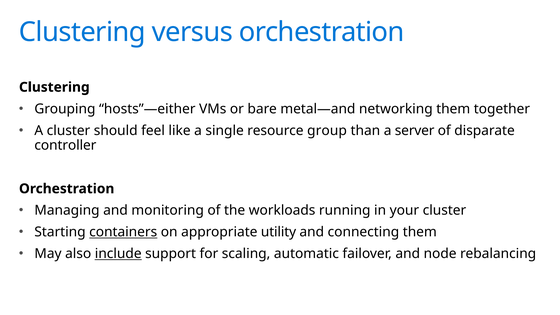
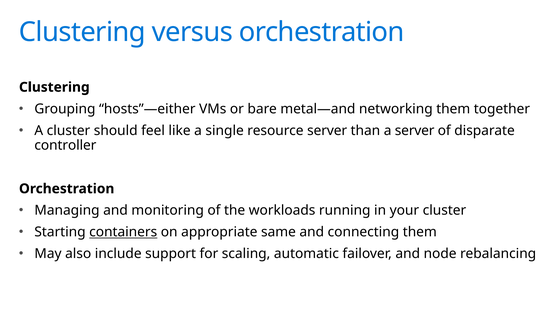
resource group: group -> server
utility: utility -> same
include underline: present -> none
